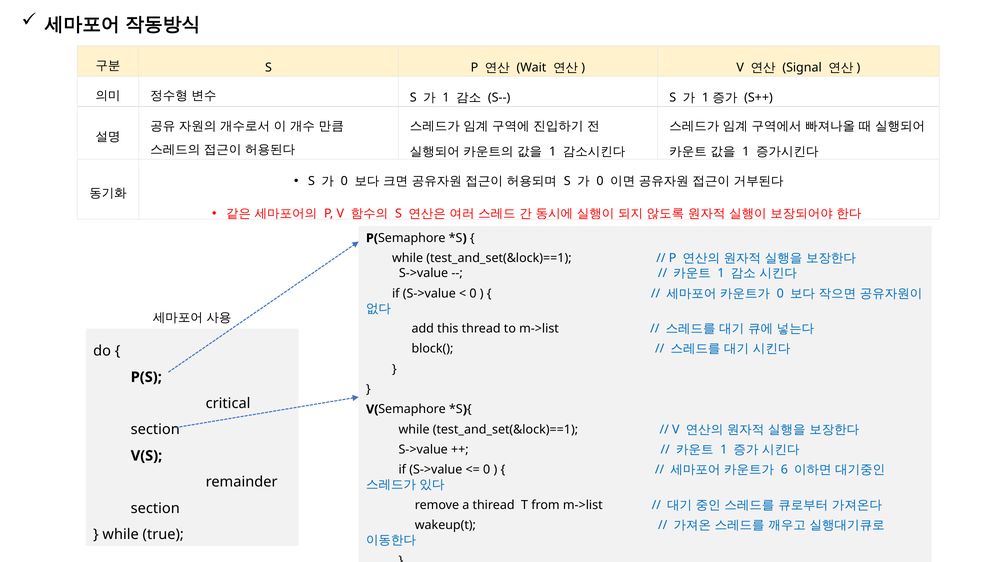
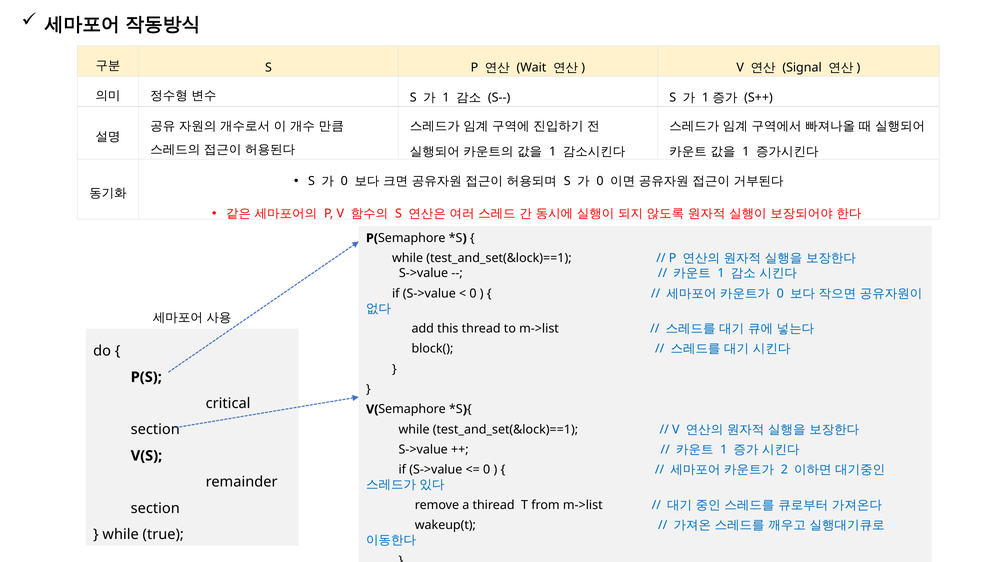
6: 6 -> 2
